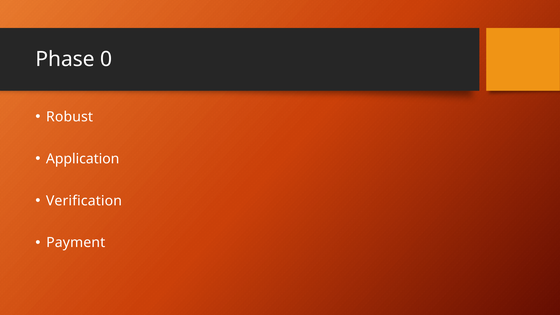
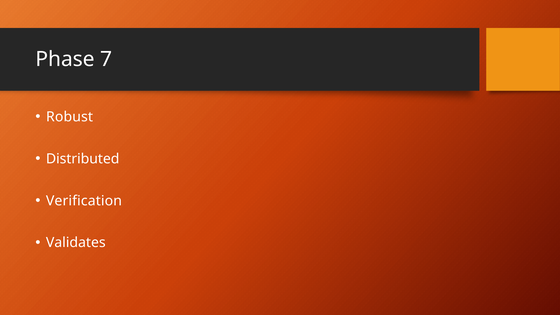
0: 0 -> 7
Application: Application -> Distributed
Payment: Payment -> Validates
